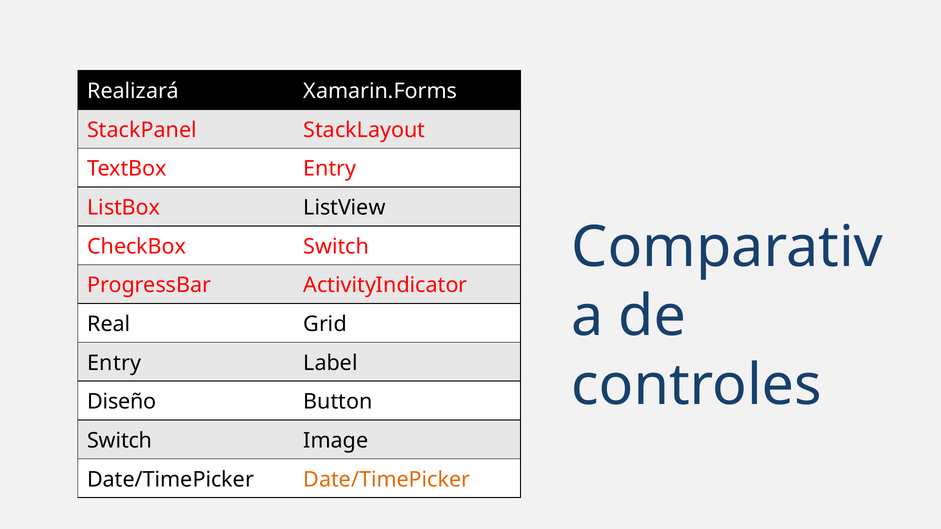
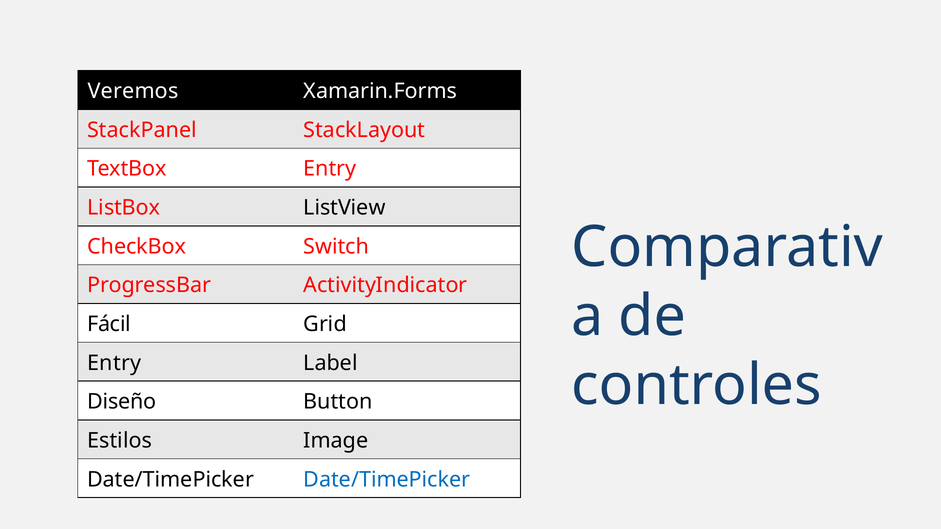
Realizará: Realizará -> Veremos
Real: Real -> Fácil
Switch at (120, 441): Switch -> Estilos
Date/TimePicker at (387, 480) colour: orange -> blue
